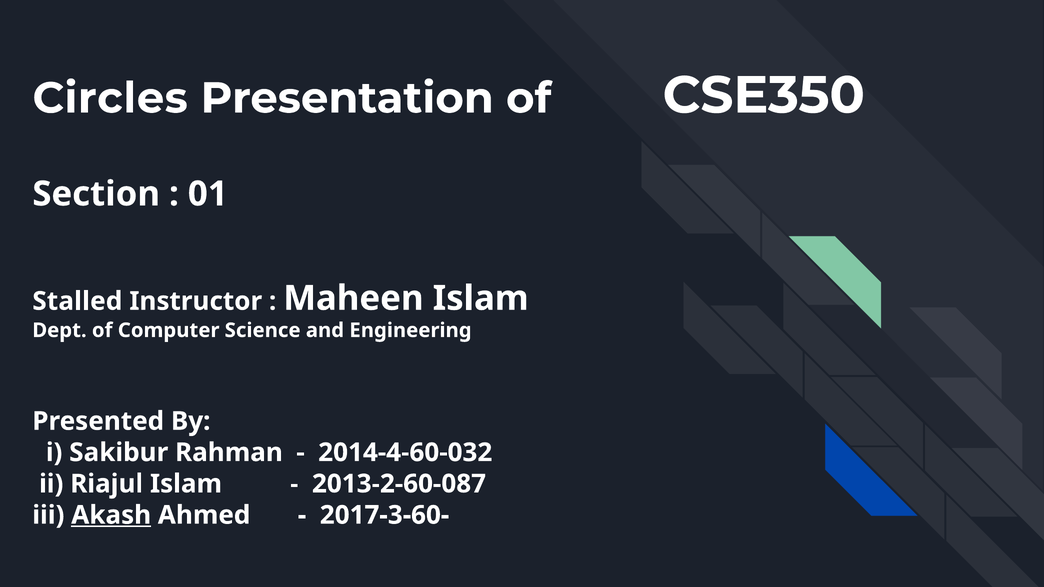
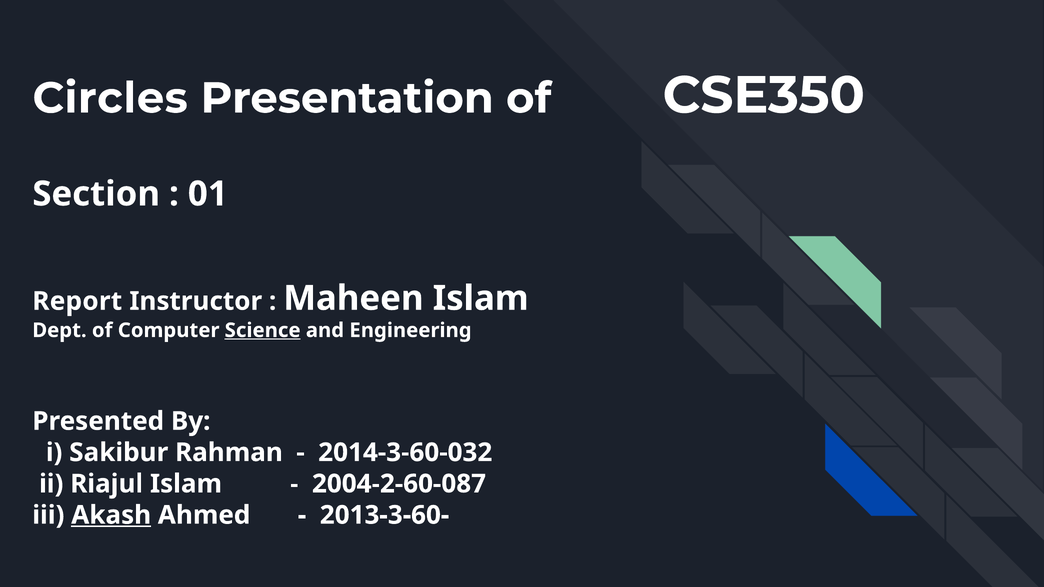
Stalled: Stalled -> Report
Science underline: none -> present
2014-4-60-032: 2014-4-60-032 -> 2014-3-60-032
2013-2-60-087: 2013-2-60-087 -> 2004-2-60-087
2017-3-60-: 2017-3-60- -> 2013-3-60-
